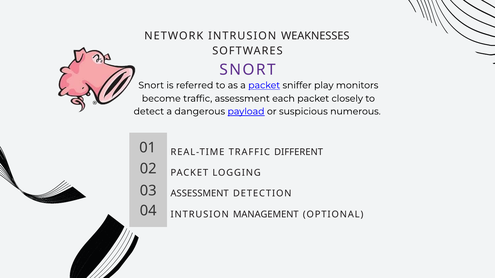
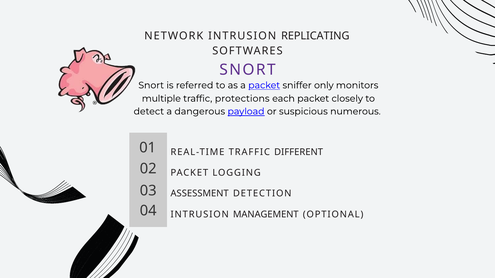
WEAKNESSES: WEAKNESSES -> REPLICATING
play: play -> only
become: become -> multiple
traffic assessment: assessment -> protections
